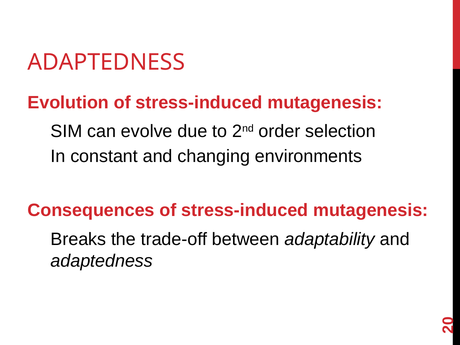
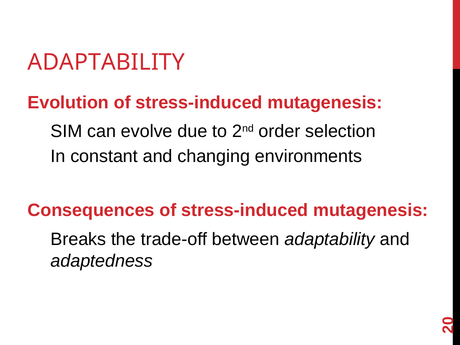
ADAPTEDNESS at (106, 62): ADAPTEDNESS -> ADAPTABILITY
